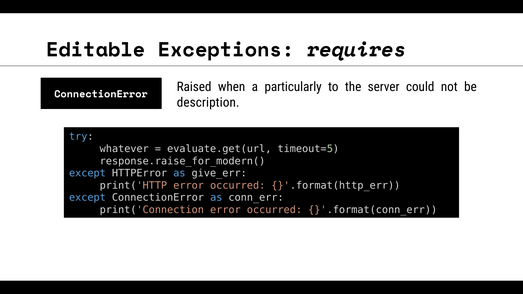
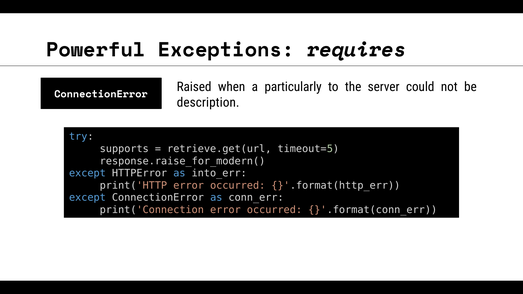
Editable: Editable -> Powerful
whatever: whatever -> supports
evaluate.get(url: evaluate.get(url -> retrieve.get(url
give_err: give_err -> into_err
